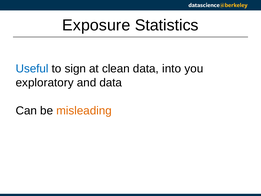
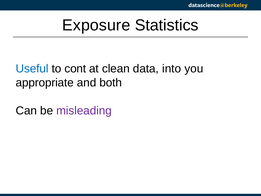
sign: sign -> cont
exploratory: exploratory -> appropriate
and data: data -> both
misleading colour: orange -> purple
